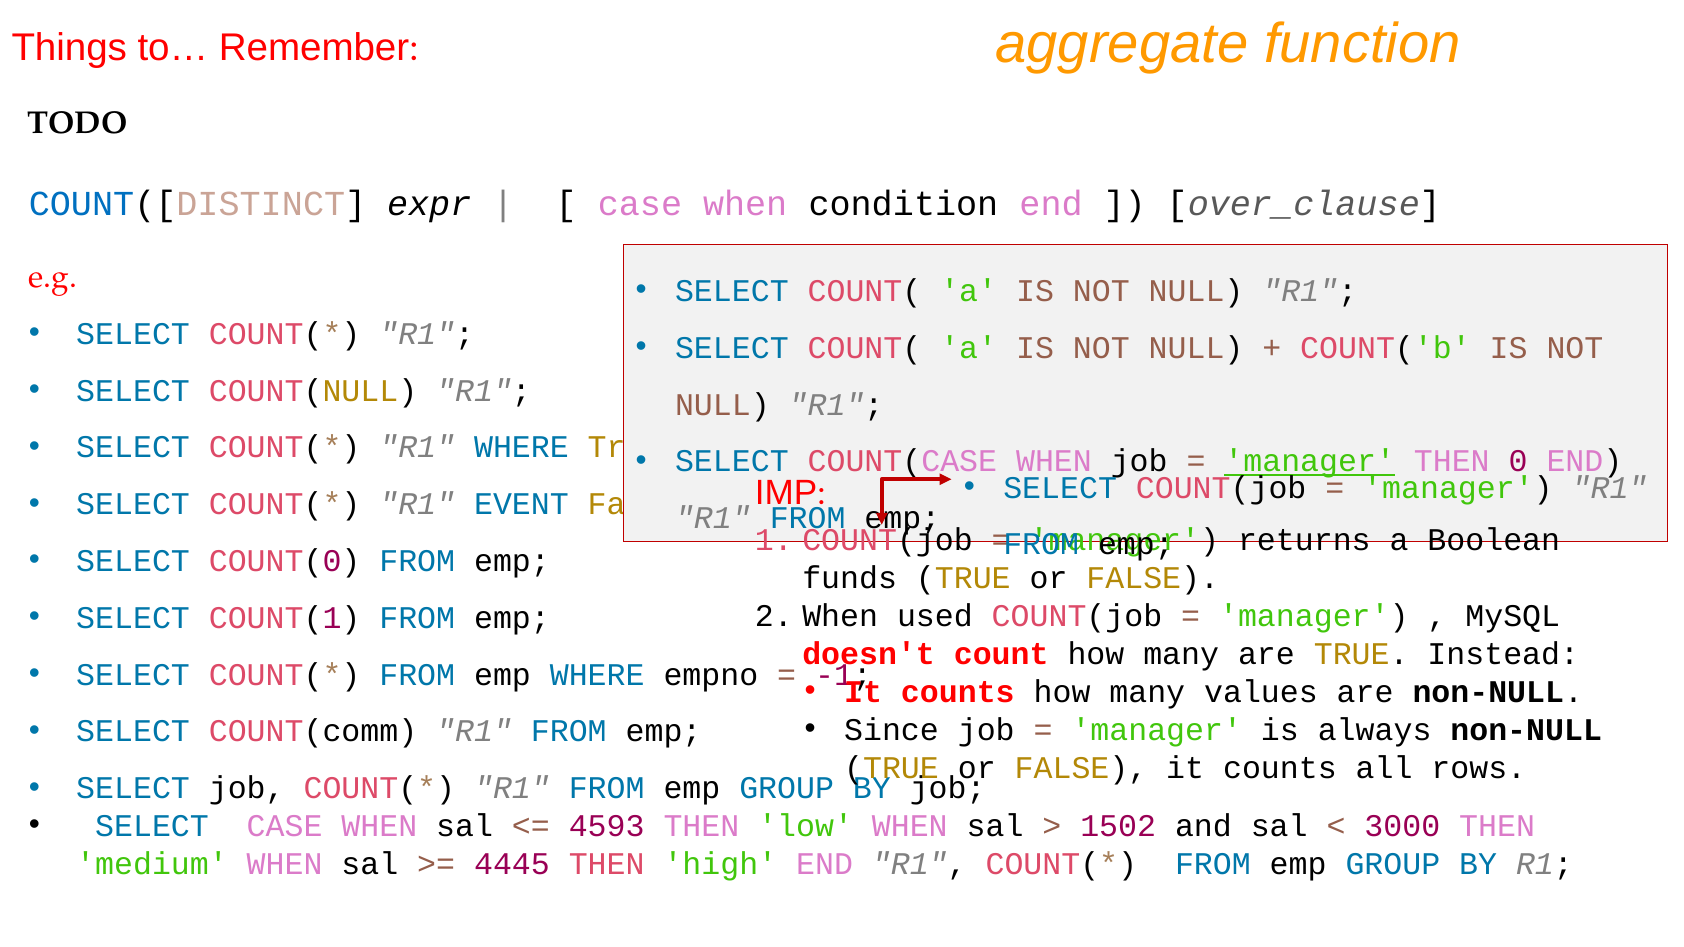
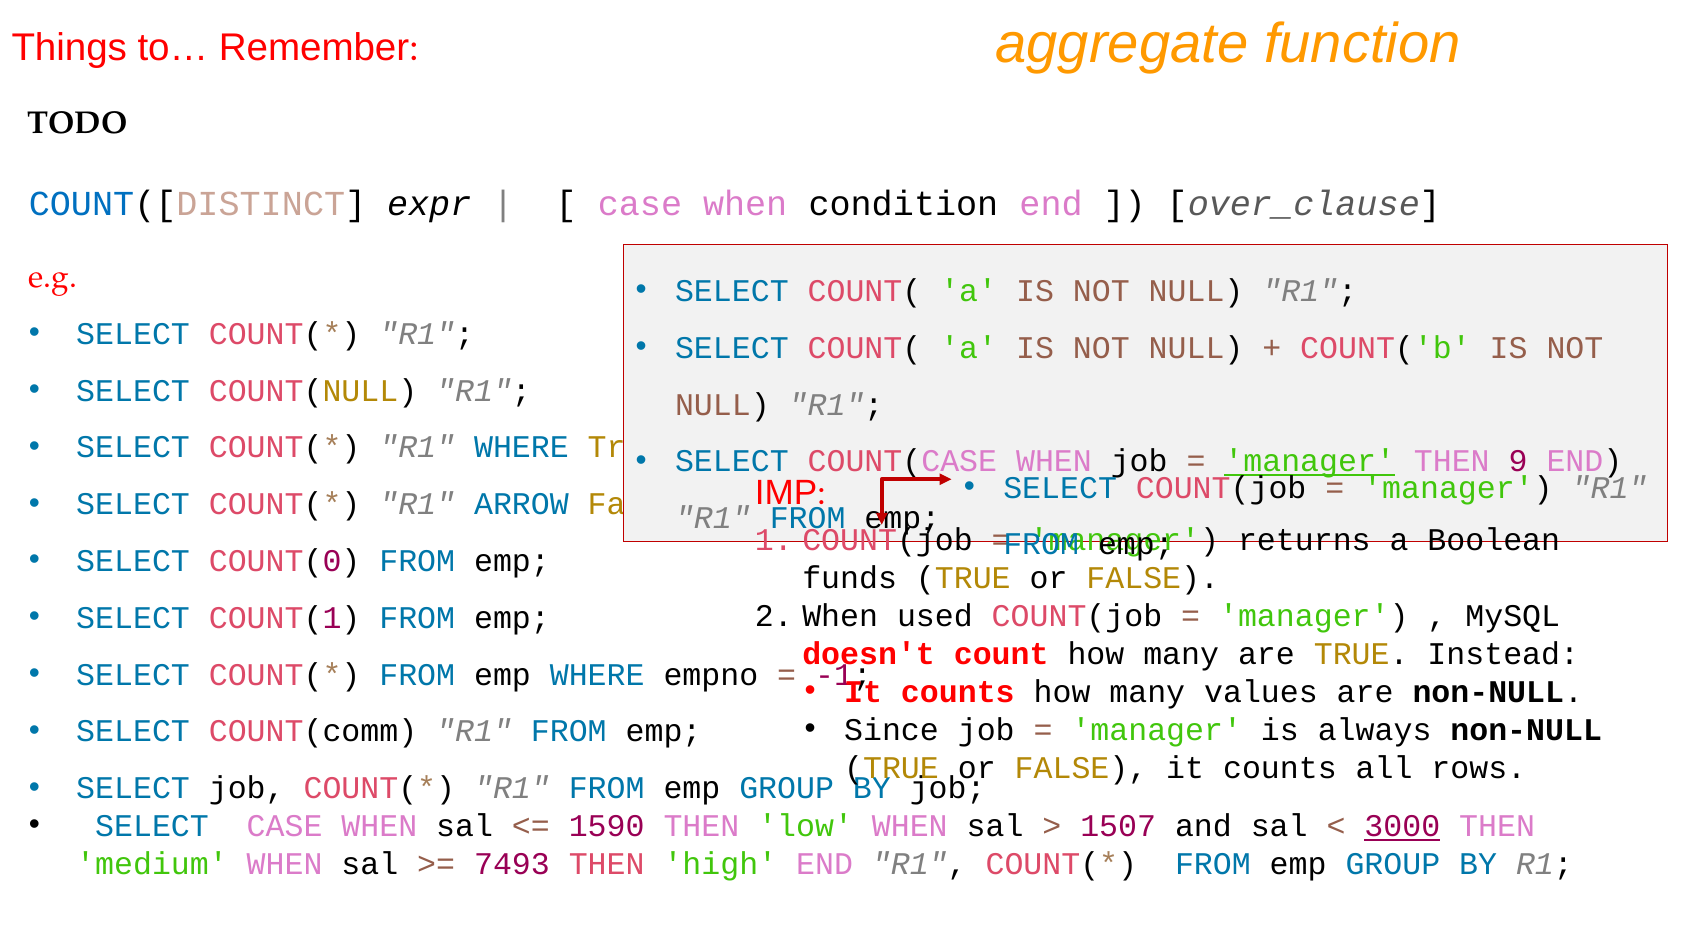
0: 0 -> 9
EVENT: EVENT -> ARROW
4593: 4593 -> 1590
1502: 1502 -> 1507
3000 underline: none -> present
4445: 4445 -> 7493
